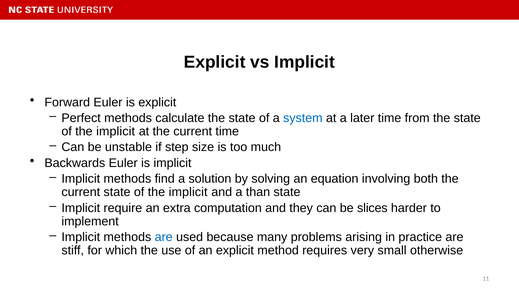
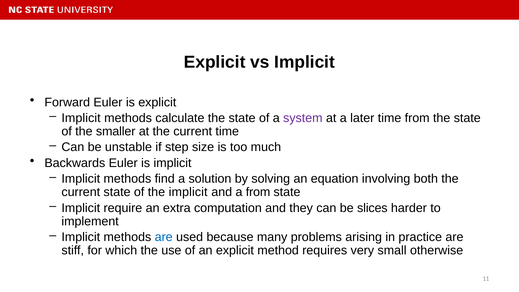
Perfect at (81, 118): Perfect -> Implicit
system colour: blue -> purple
implicit at (116, 131): implicit -> smaller
a than: than -> from
